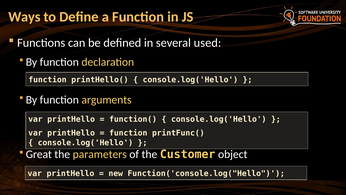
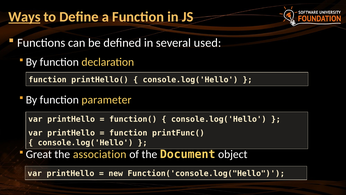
Ways underline: none -> present
arguments: arguments -> parameter
parameters: parameters -> association
Customer: Customer -> Document
